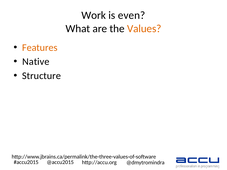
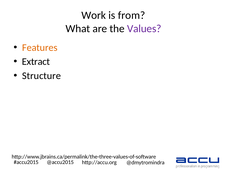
even: even -> from
Values colour: orange -> purple
Native: Native -> Extract
